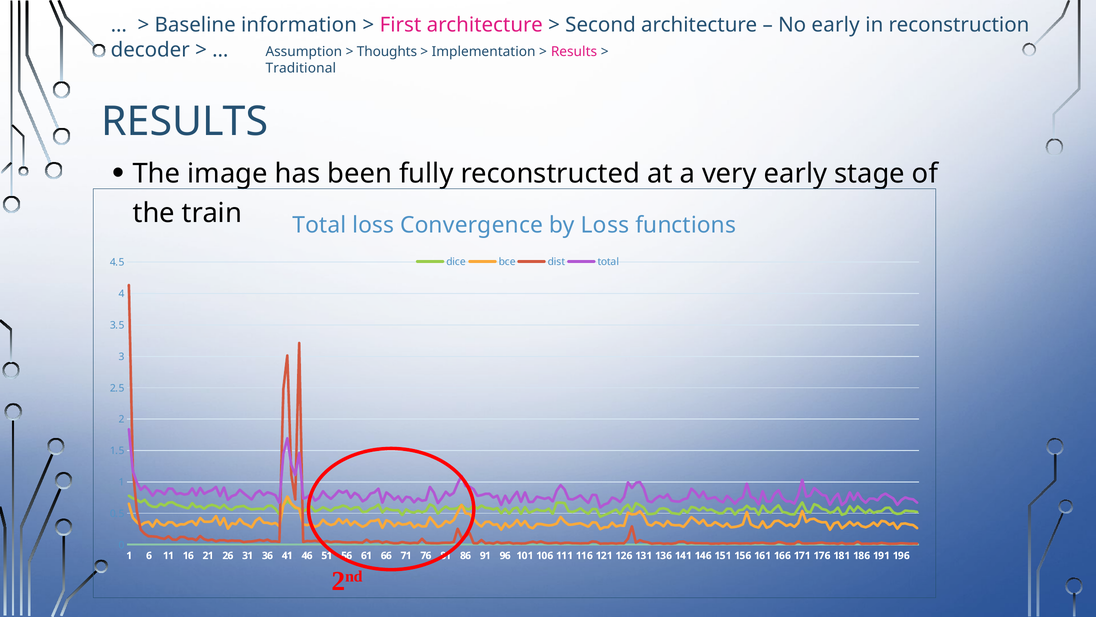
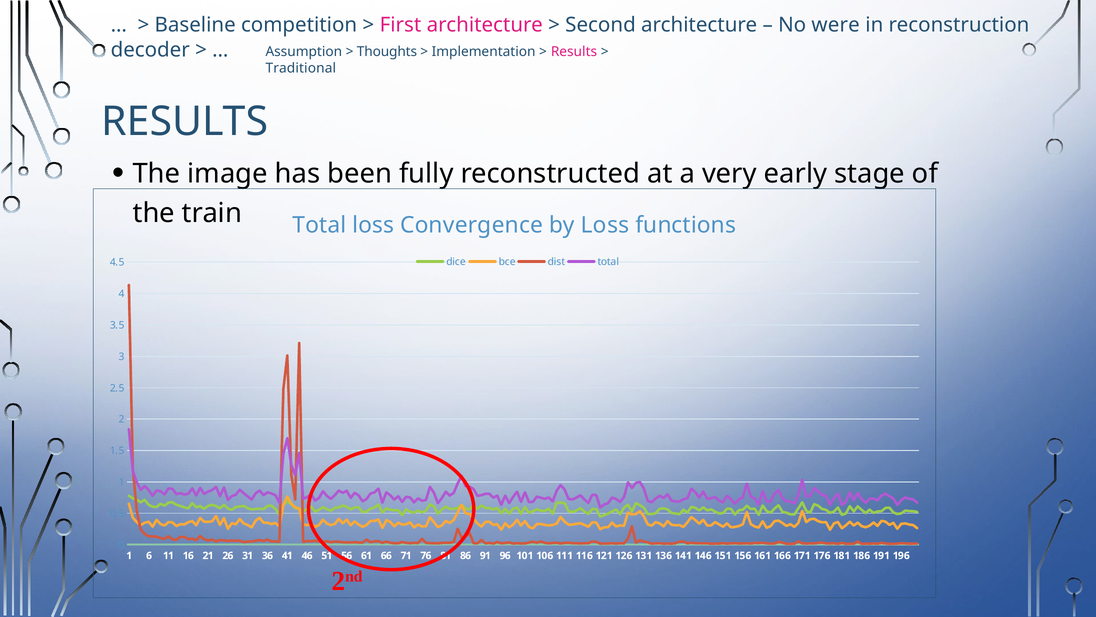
information: information -> competition
No early: early -> were
